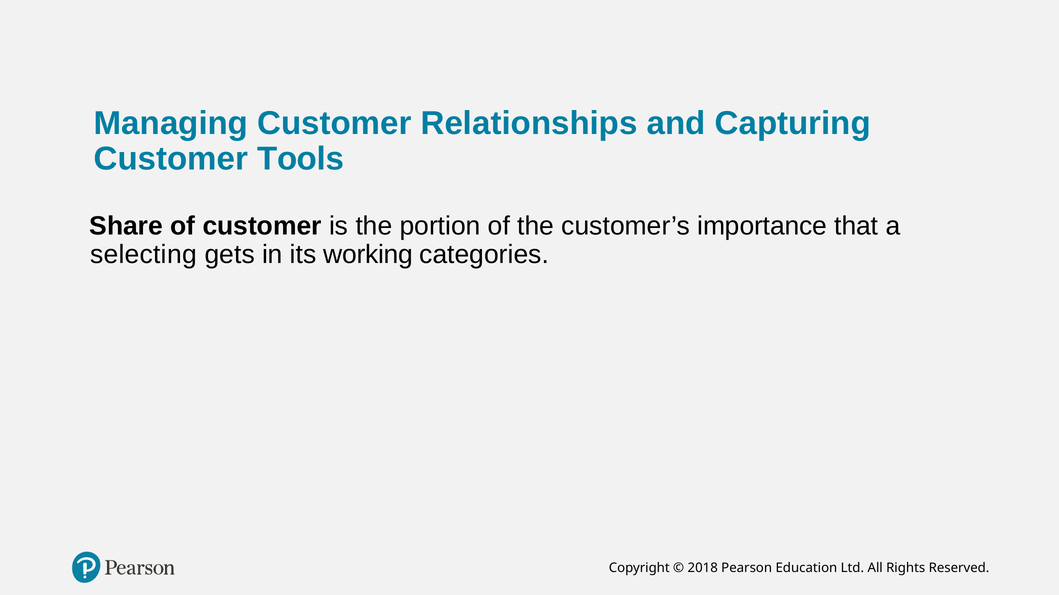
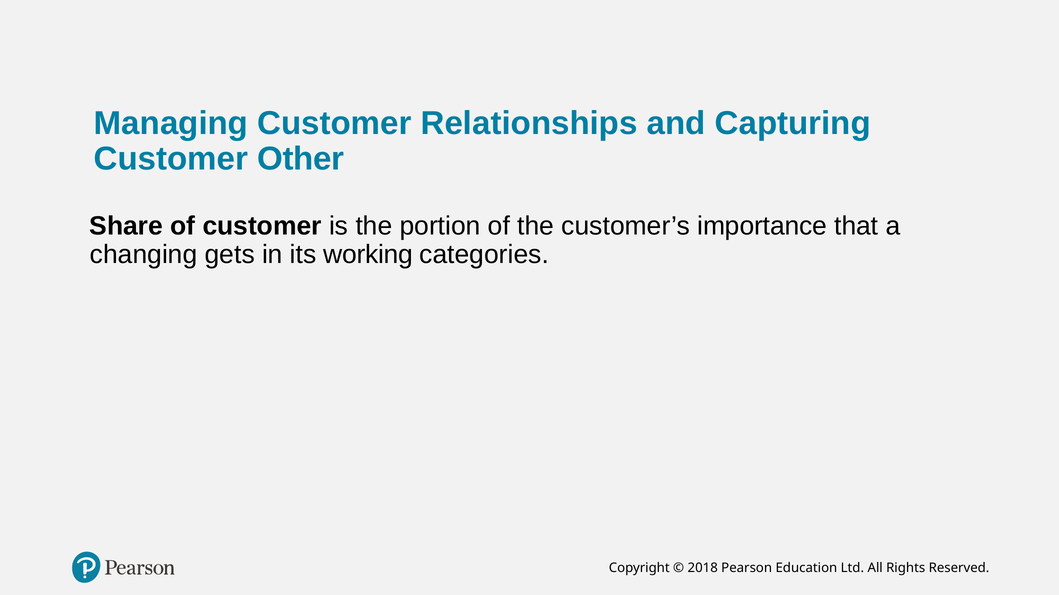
Tools: Tools -> Other
selecting: selecting -> changing
